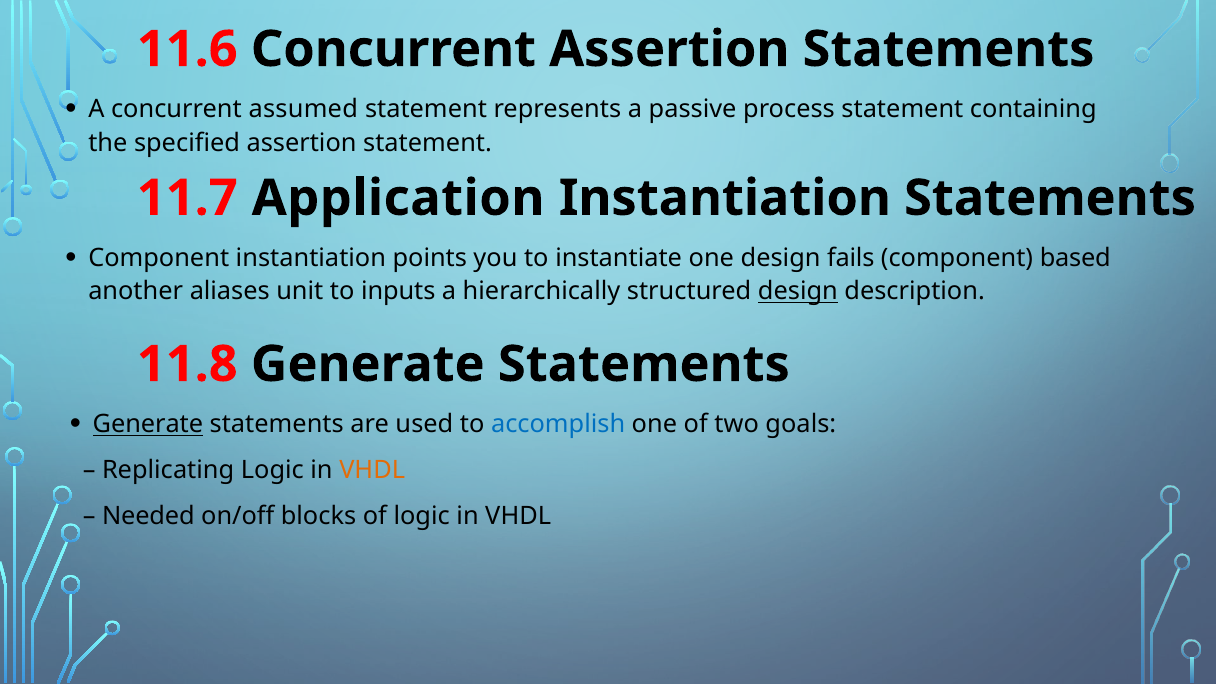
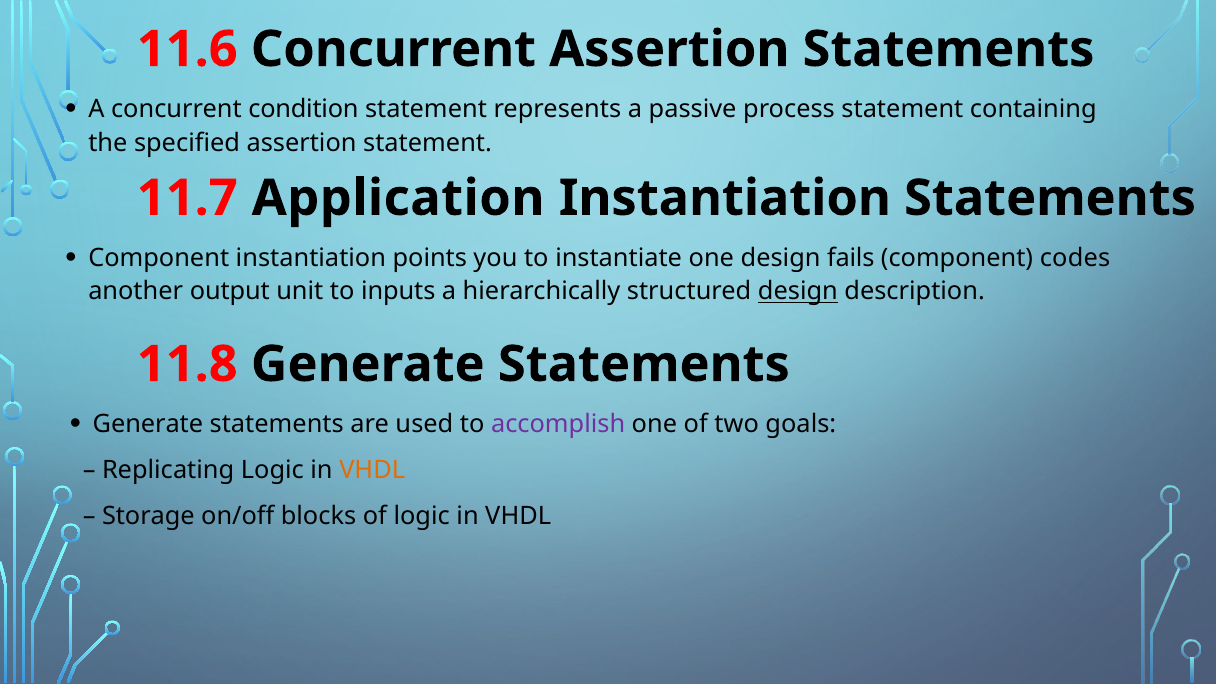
assumed: assumed -> condition
based: based -> codes
aliases: aliases -> output
Generate at (148, 424) underline: present -> none
accomplish colour: blue -> purple
Needed: Needed -> Storage
